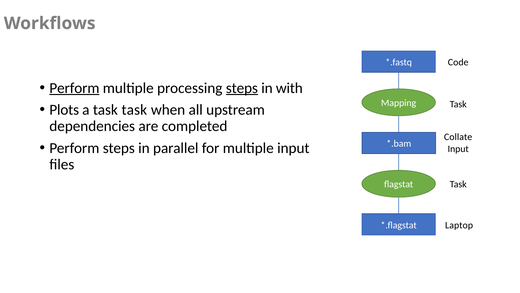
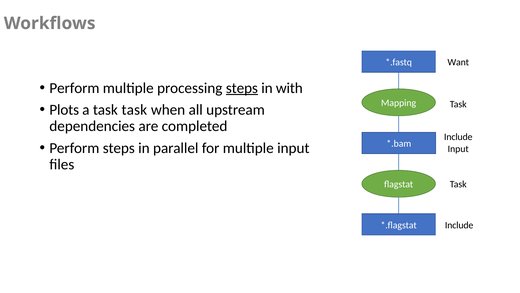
Code: Code -> Want
Perform at (74, 88) underline: present -> none
Collate at (458, 137): Collate -> Include
Laptop at (459, 225): Laptop -> Include
